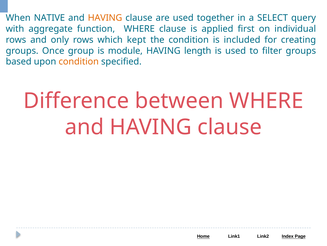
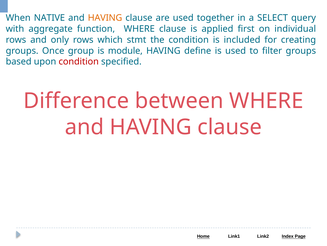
kept: kept -> stmt
length: length -> define
condition at (79, 62) colour: orange -> red
